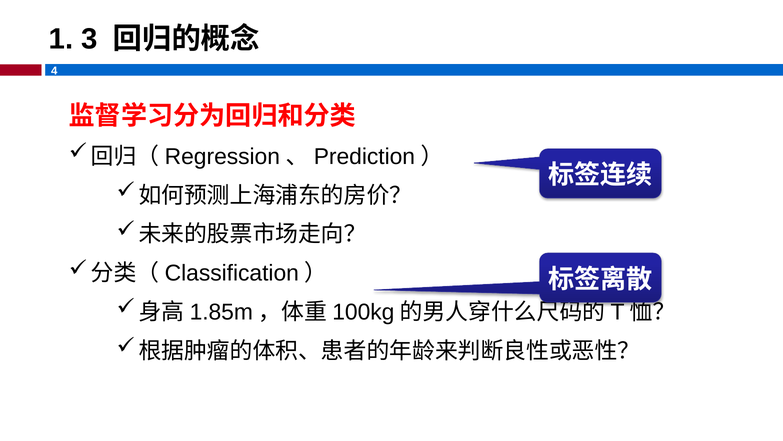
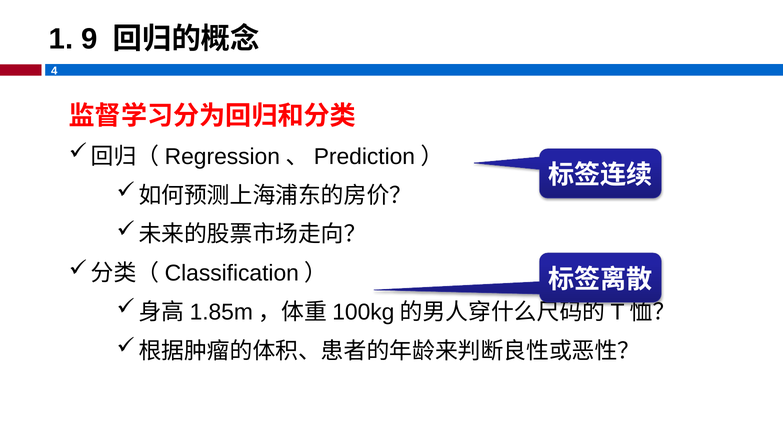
3: 3 -> 9
